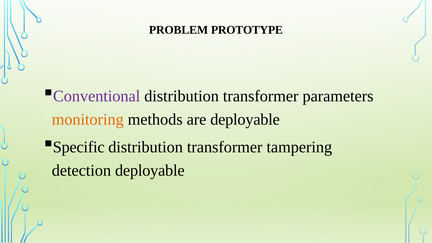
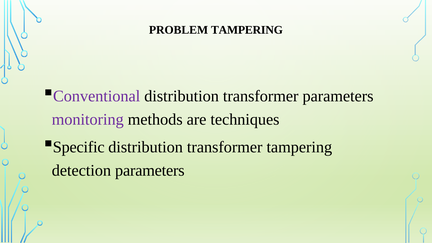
PROBLEM PROTOTYPE: PROTOTYPE -> TAMPERING
monitoring colour: orange -> purple
are deployable: deployable -> techniques
detection deployable: deployable -> parameters
